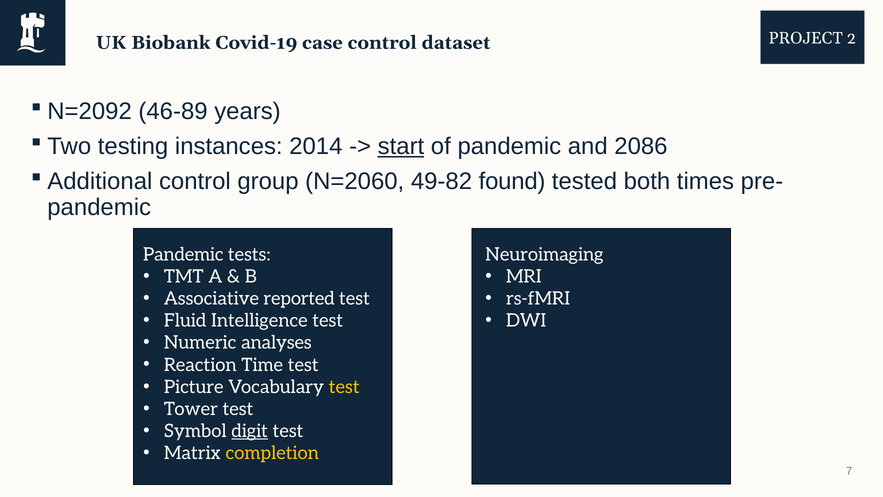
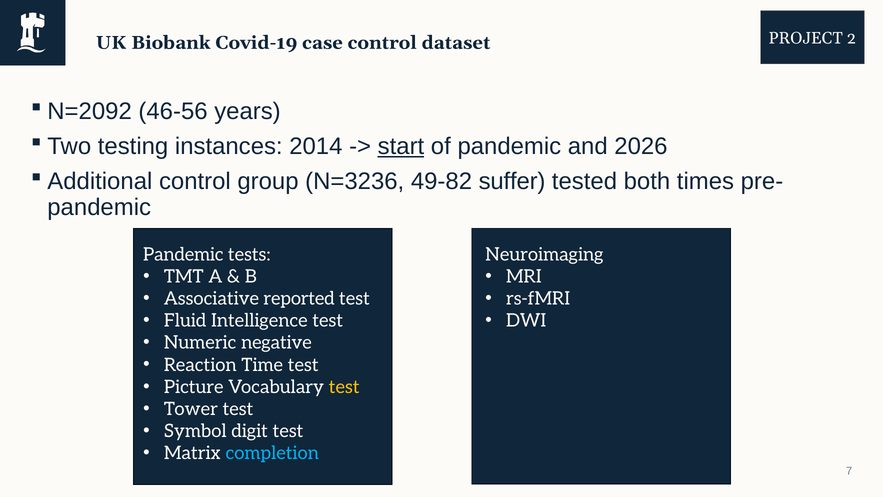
46-89: 46-89 -> 46-56
2086: 2086 -> 2026
N=2060: N=2060 -> N=3236
found: found -> suffer
analyses: analyses -> negative
digit underline: present -> none
completion colour: yellow -> light blue
